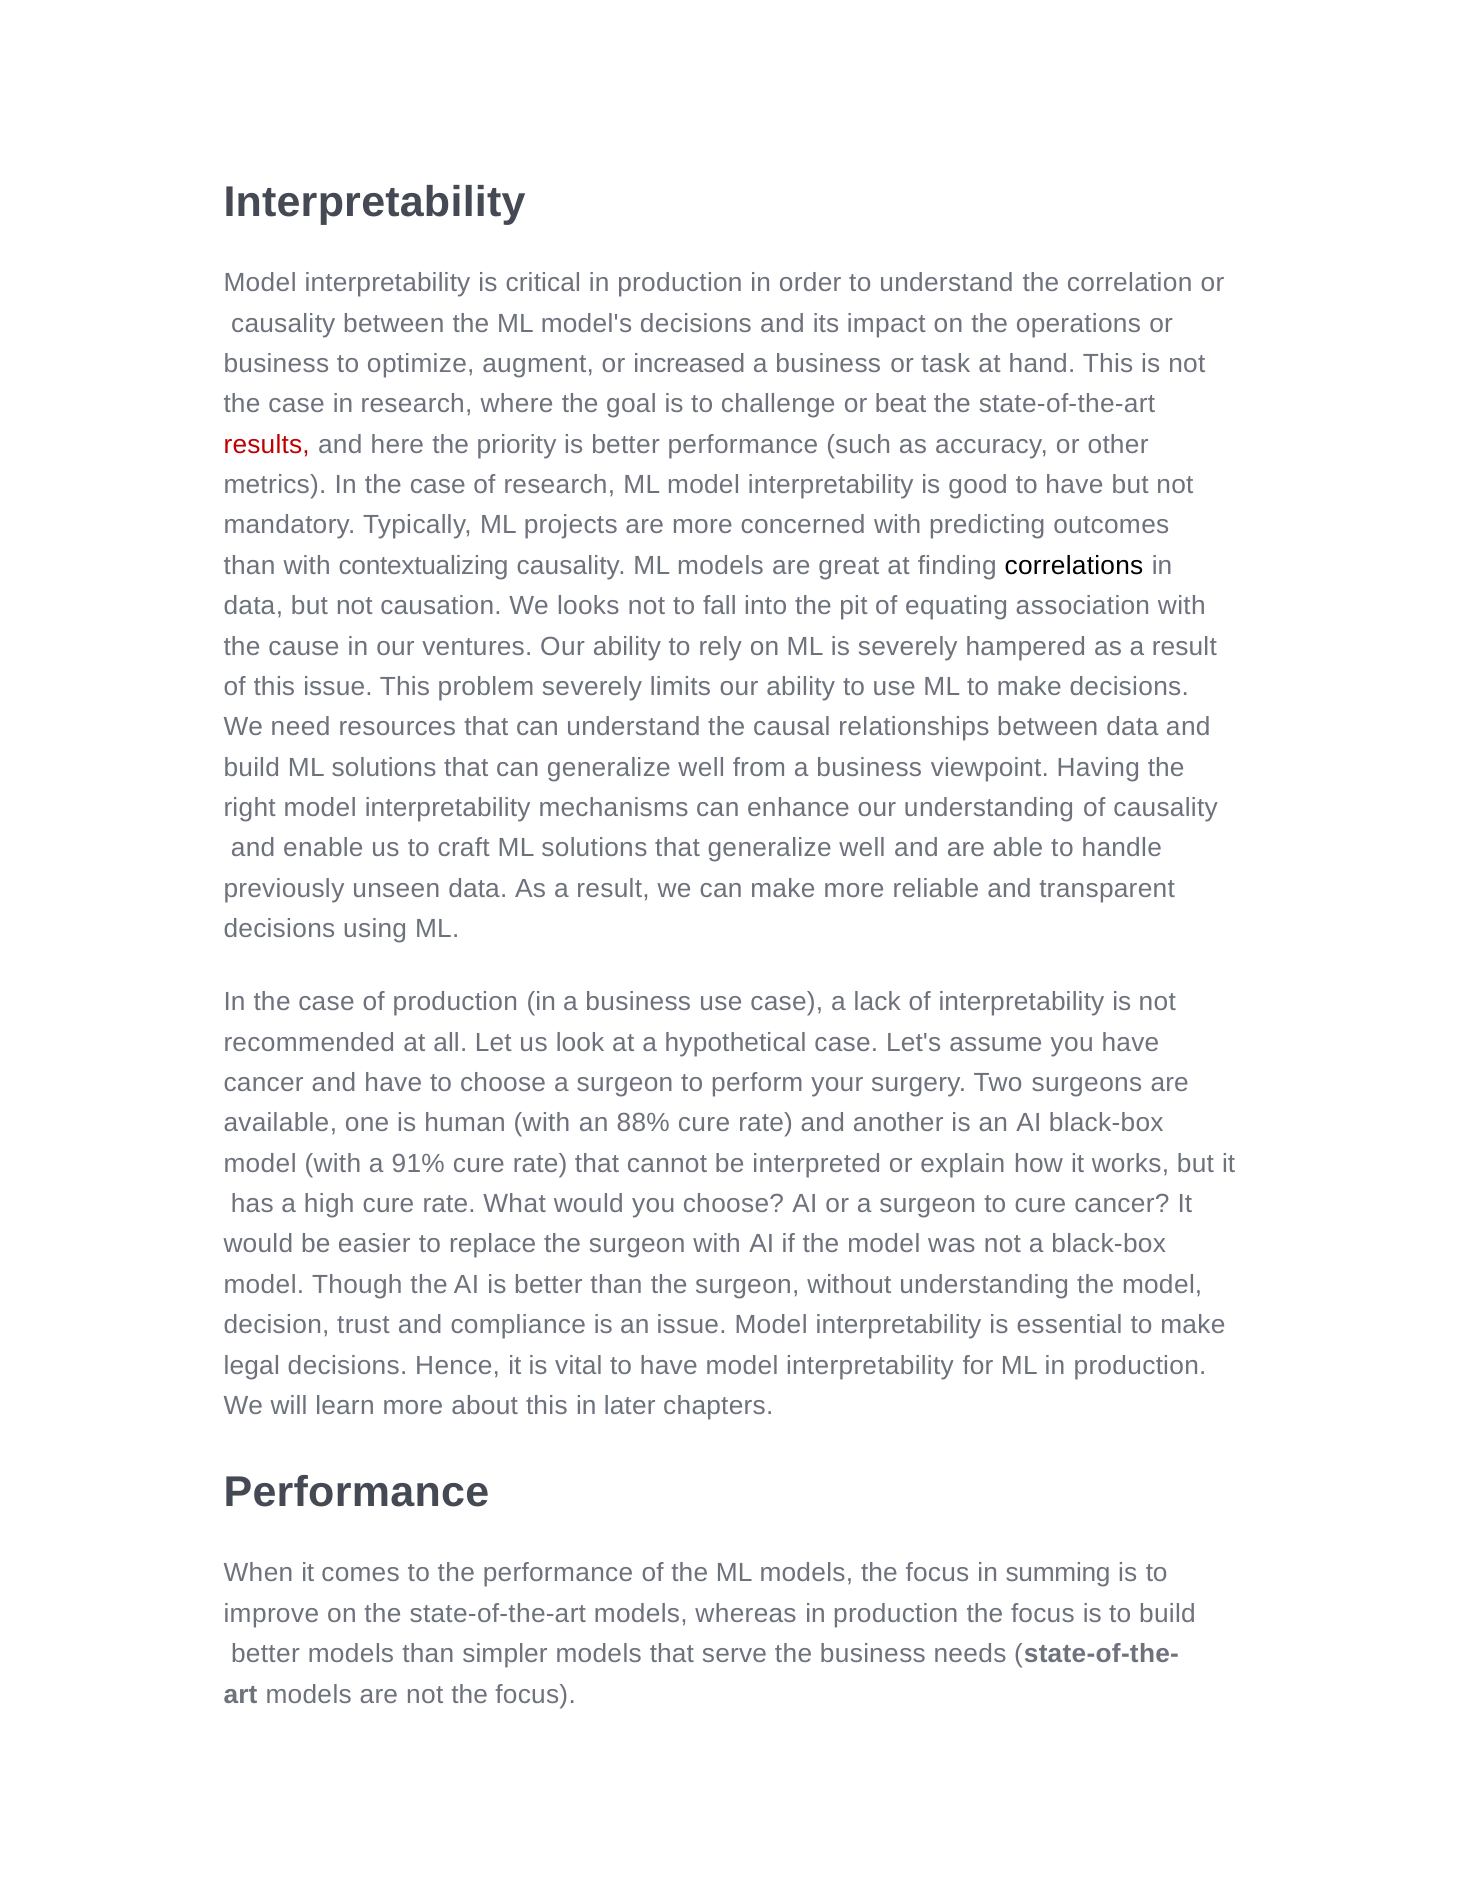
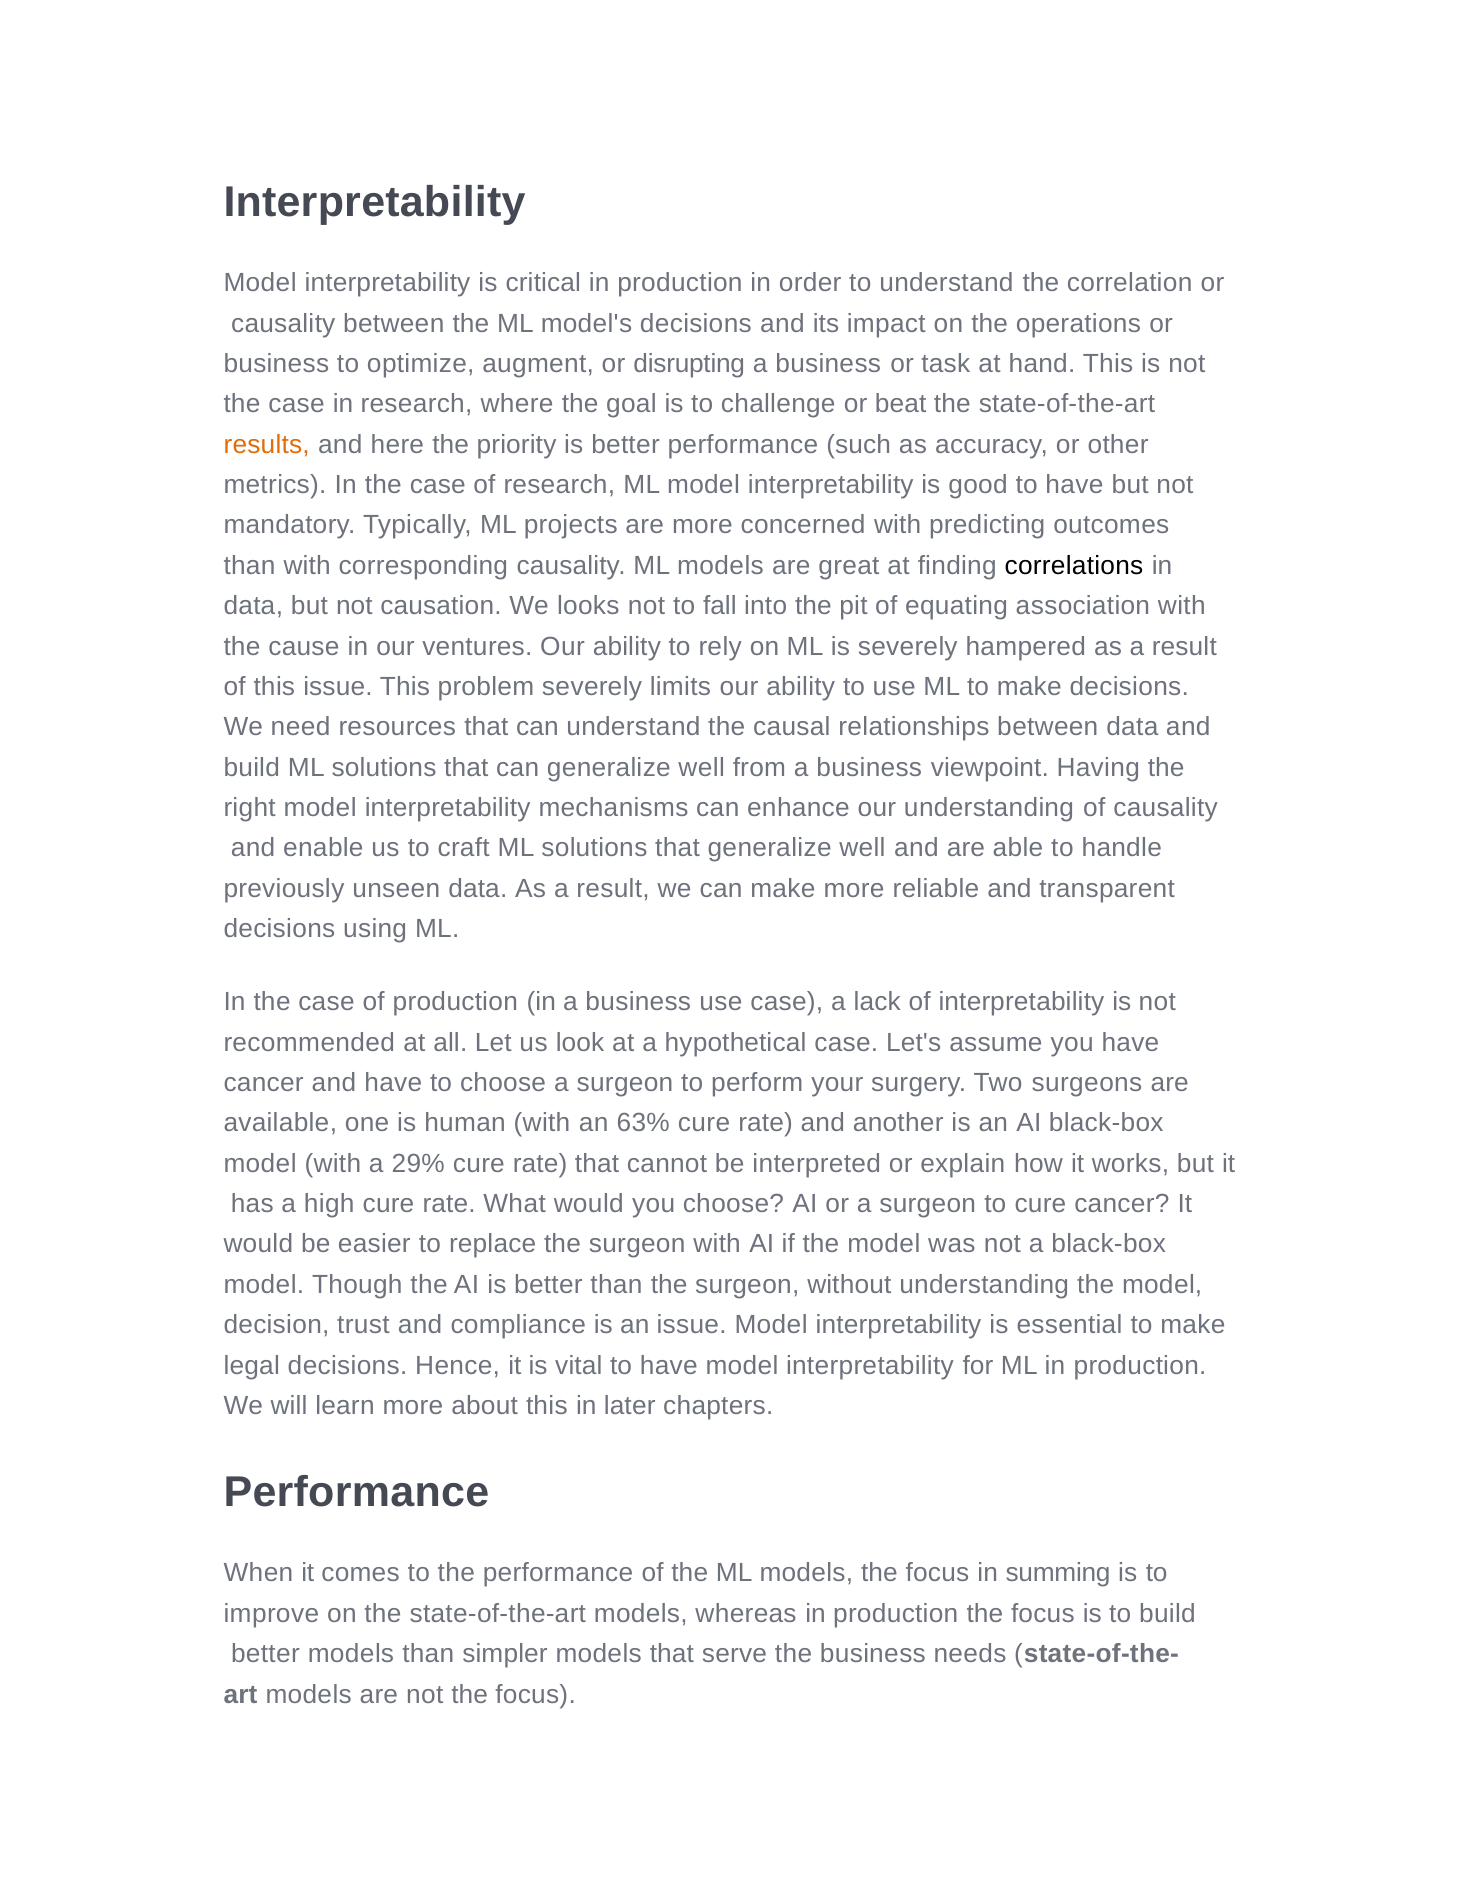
increased: increased -> disrupting
results colour: red -> orange
contextualizing: contextualizing -> corresponding
88%: 88% -> 63%
91%: 91% -> 29%
